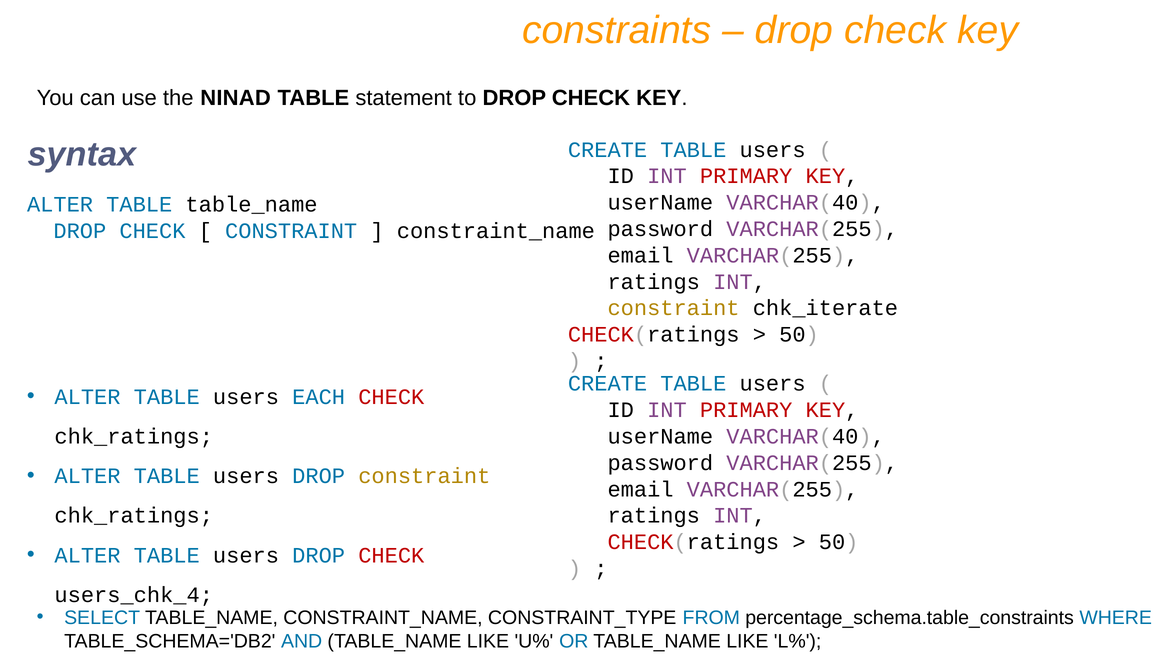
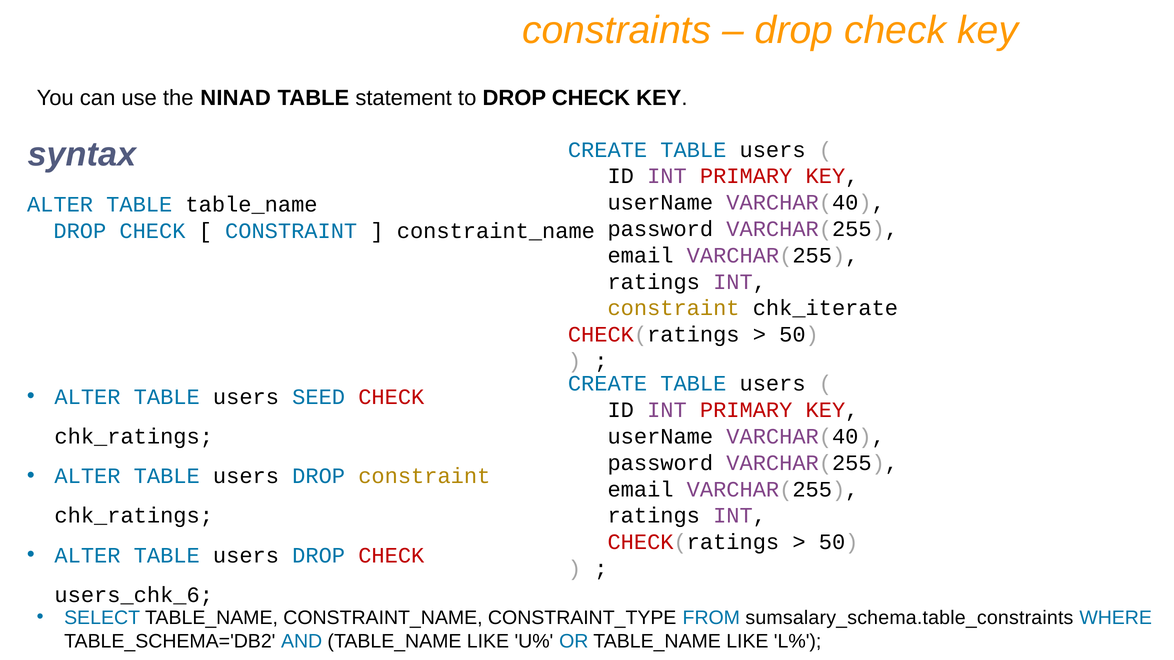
EACH: EACH -> SEED
users_chk_4: users_chk_4 -> users_chk_6
percentage_schema.table_constraints: percentage_schema.table_constraints -> sumsalary_schema.table_constraints
